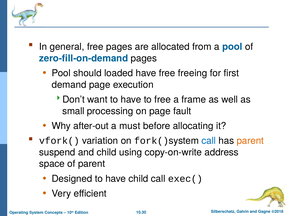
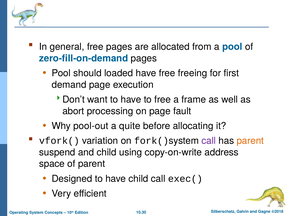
small: small -> abort
after-out: after-out -> pool-out
must: must -> quite
call at (209, 141) colour: blue -> purple
